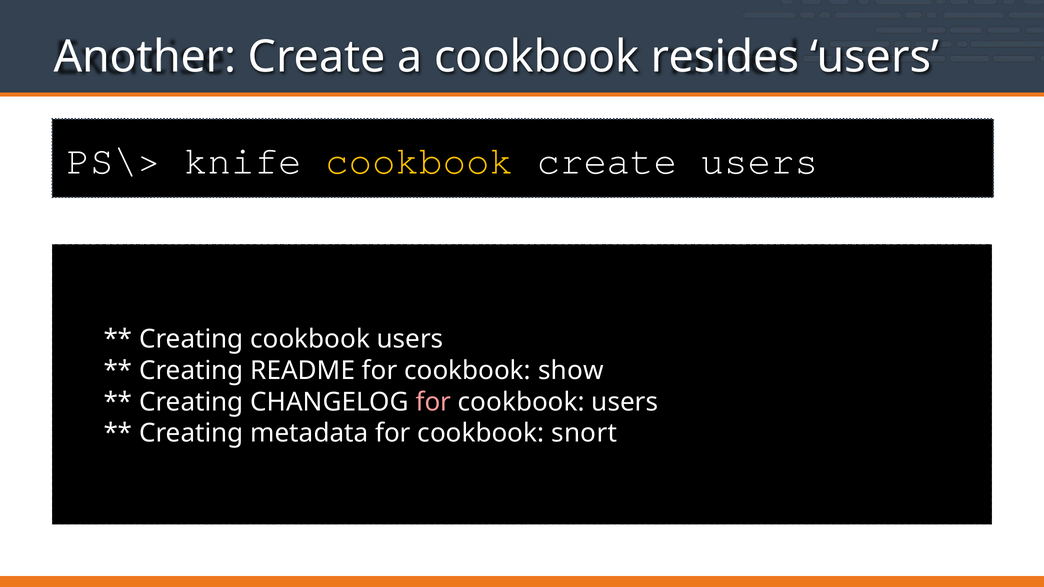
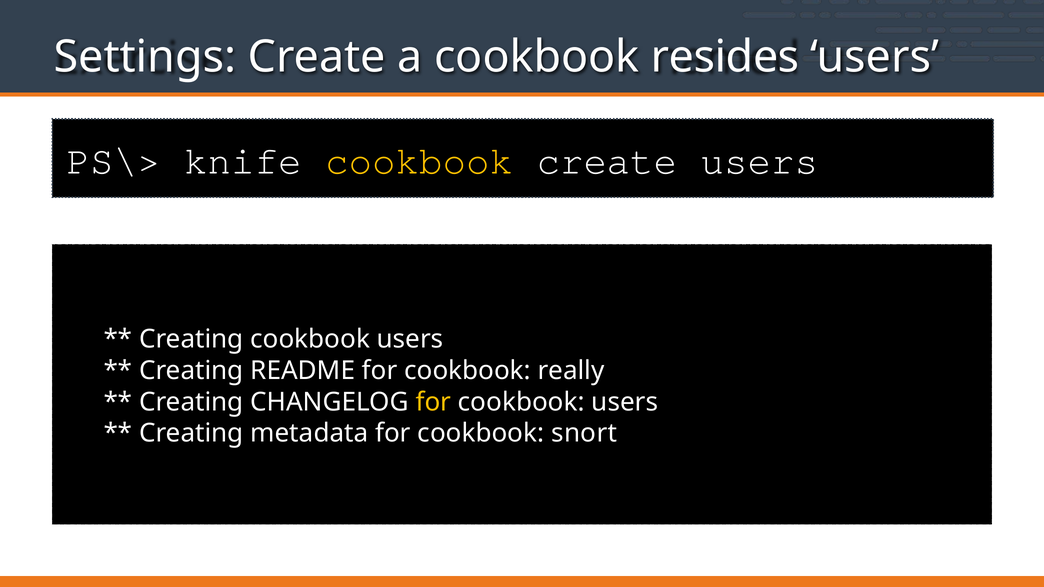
Another: Another -> Settings
show: show -> really
for at (433, 402) colour: pink -> yellow
